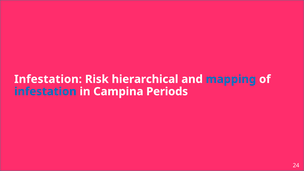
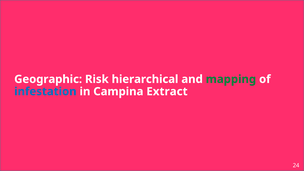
Infestation at (48, 79): Infestation -> Geographic
mapping colour: blue -> green
Periods: Periods -> Extract
